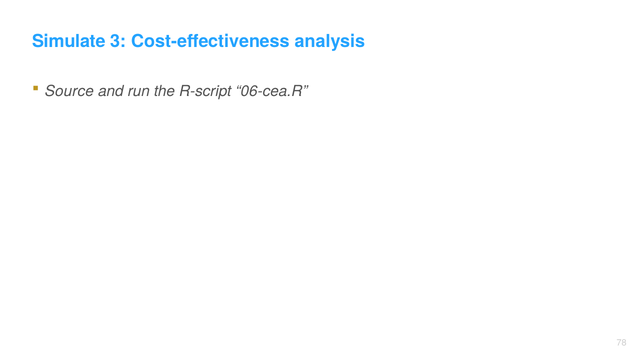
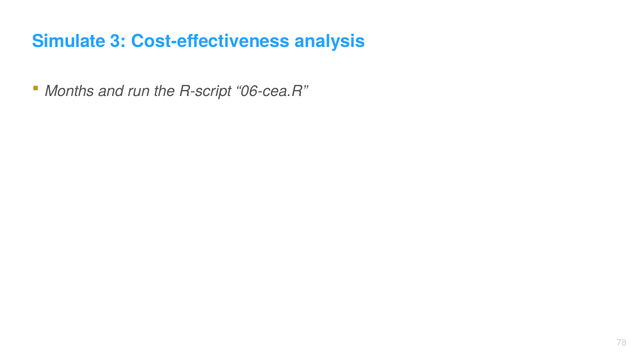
Source: Source -> Months
